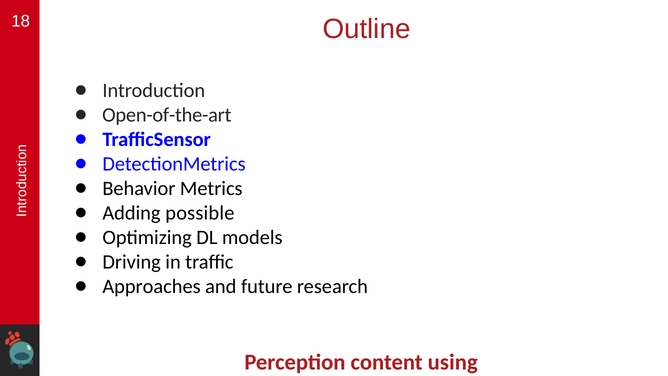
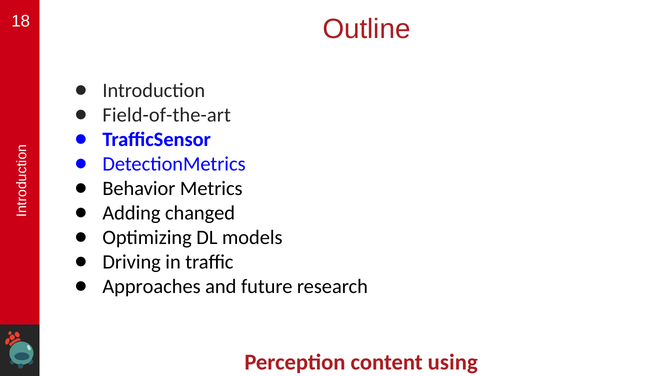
Open-of-the-art: Open-of-the-art -> Field-of-the-art
possible: possible -> changed
